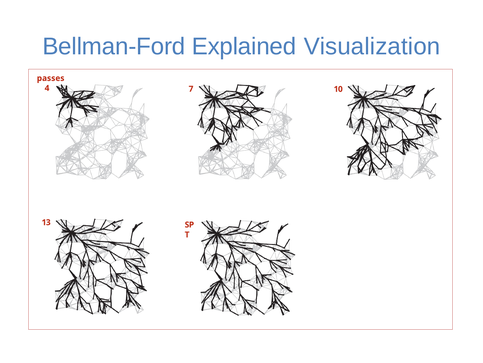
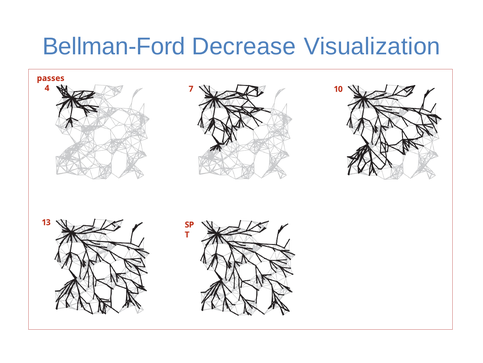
Explained: Explained -> Decrease
